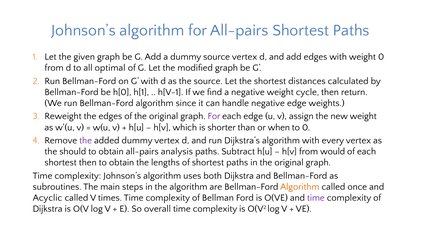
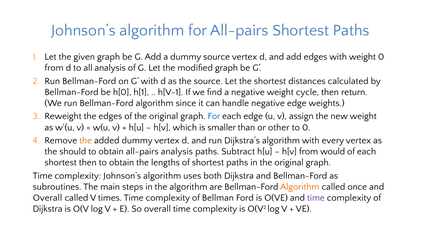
all optimal: optimal -> analysis
For at (214, 116) colour: purple -> blue
shorter: shorter -> smaller
when: when -> other
the at (86, 140) colour: purple -> orange
Acyclic at (48, 198): Acyclic -> Overall
